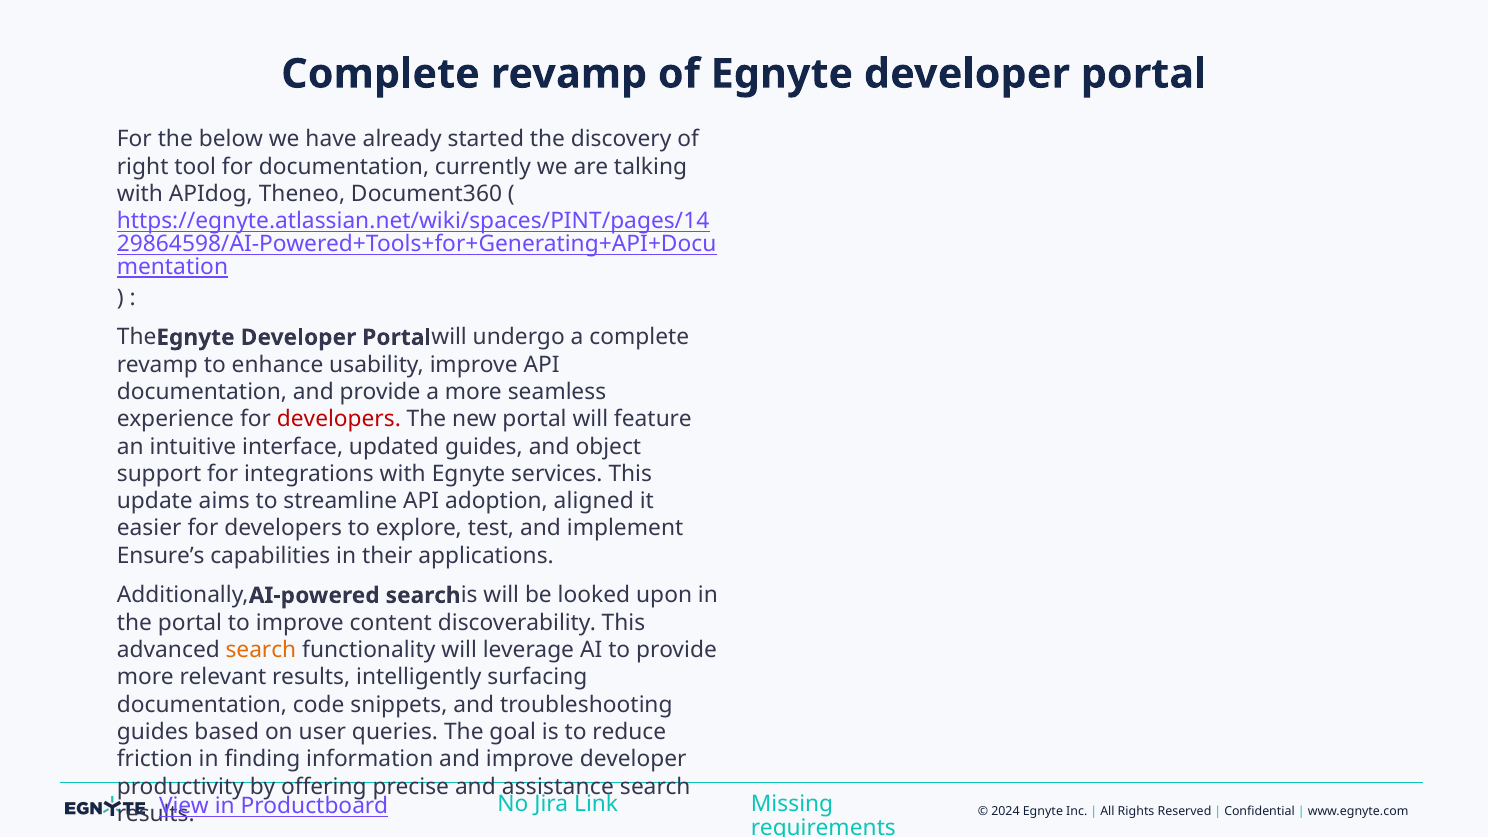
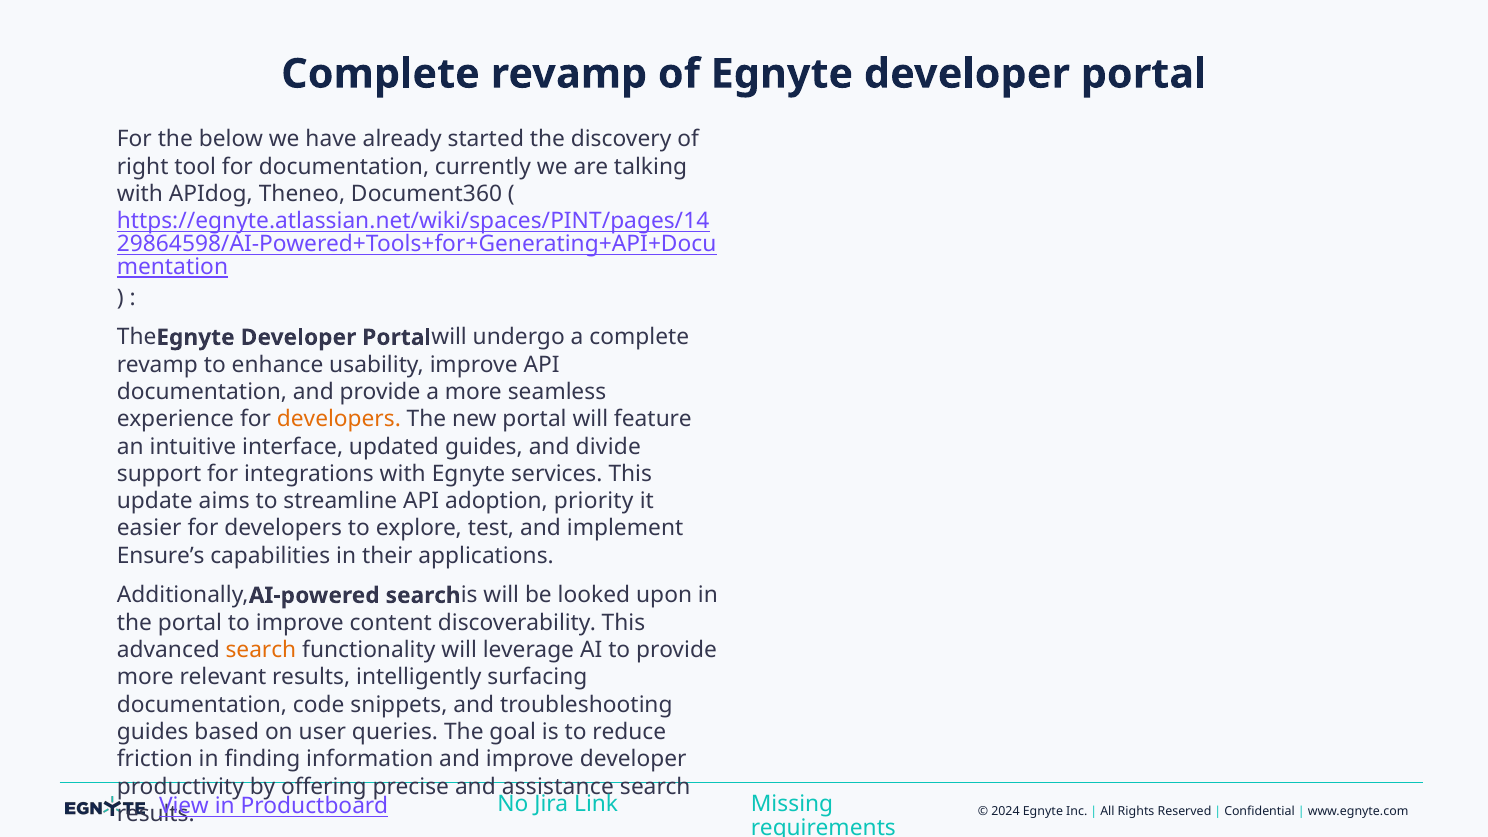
developers at (339, 419) colour: red -> orange
object: object -> divide
aligned: aligned -> priority
